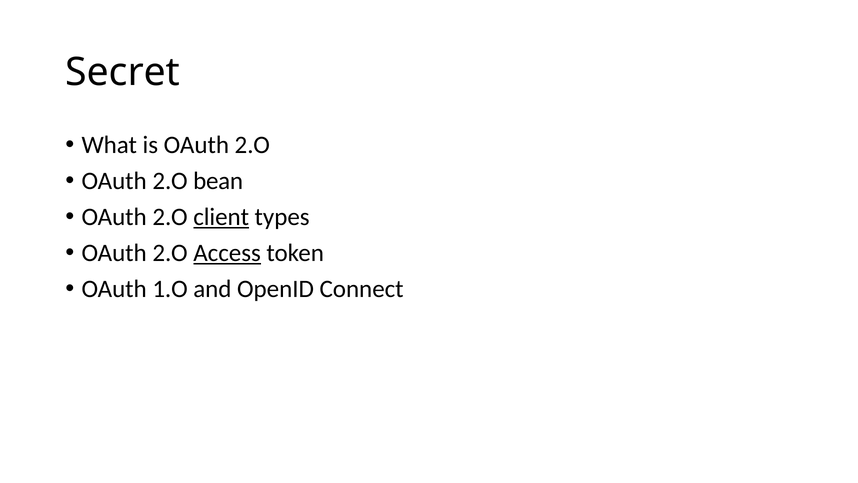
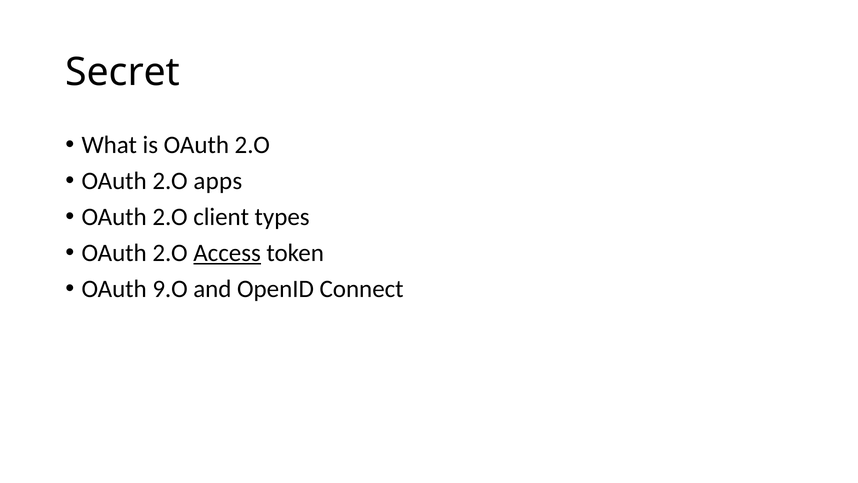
bean: bean -> apps
client underline: present -> none
1.O: 1.O -> 9.O
